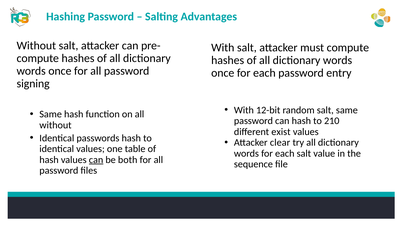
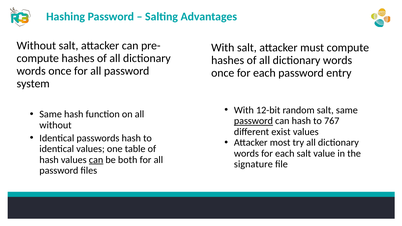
signing: signing -> system
password at (253, 121) underline: none -> present
210: 210 -> 767
clear: clear -> most
sequence: sequence -> signature
